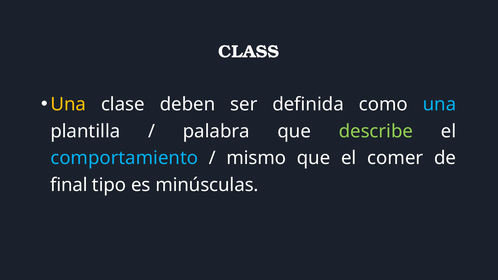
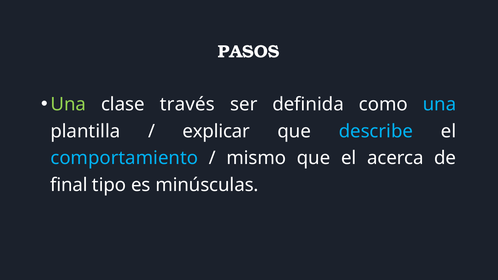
CLASS: CLASS -> PASOS
Una at (68, 104) colour: yellow -> light green
deben: deben -> través
palabra: palabra -> explicar
describe colour: light green -> light blue
comer: comer -> acerca
